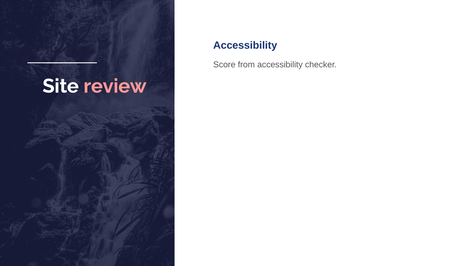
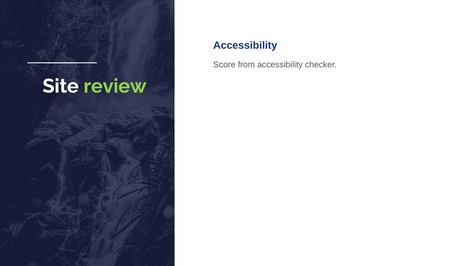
review colour: pink -> light green
